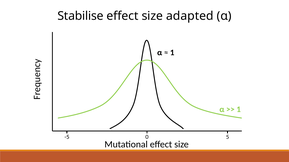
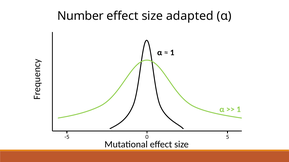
Stabilise: Stabilise -> Number
